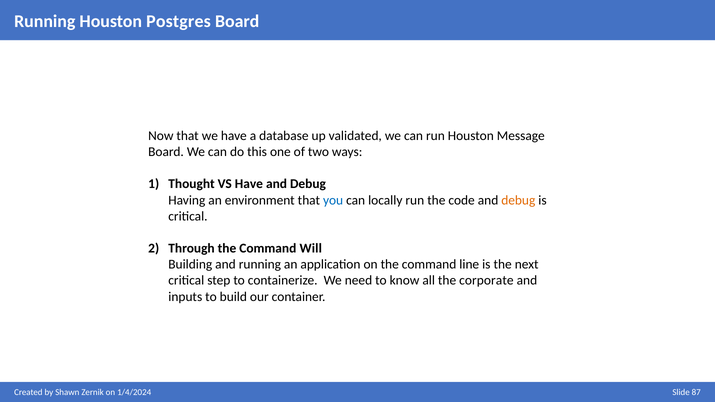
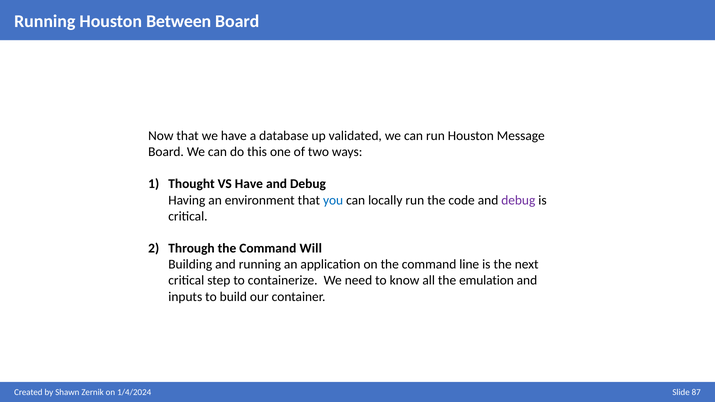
Postgres: Postgres -> Between
debug at (518, 200) colour: orange -> purple
corporate: corporate -> emulation
